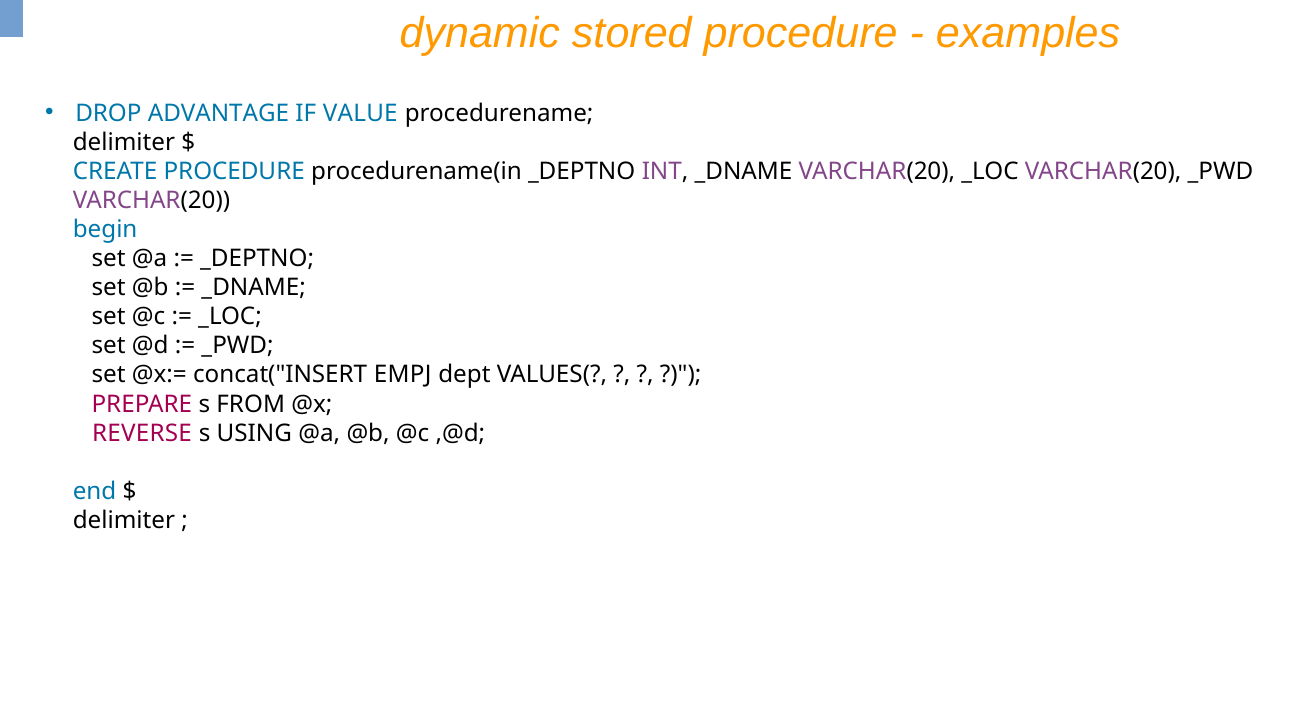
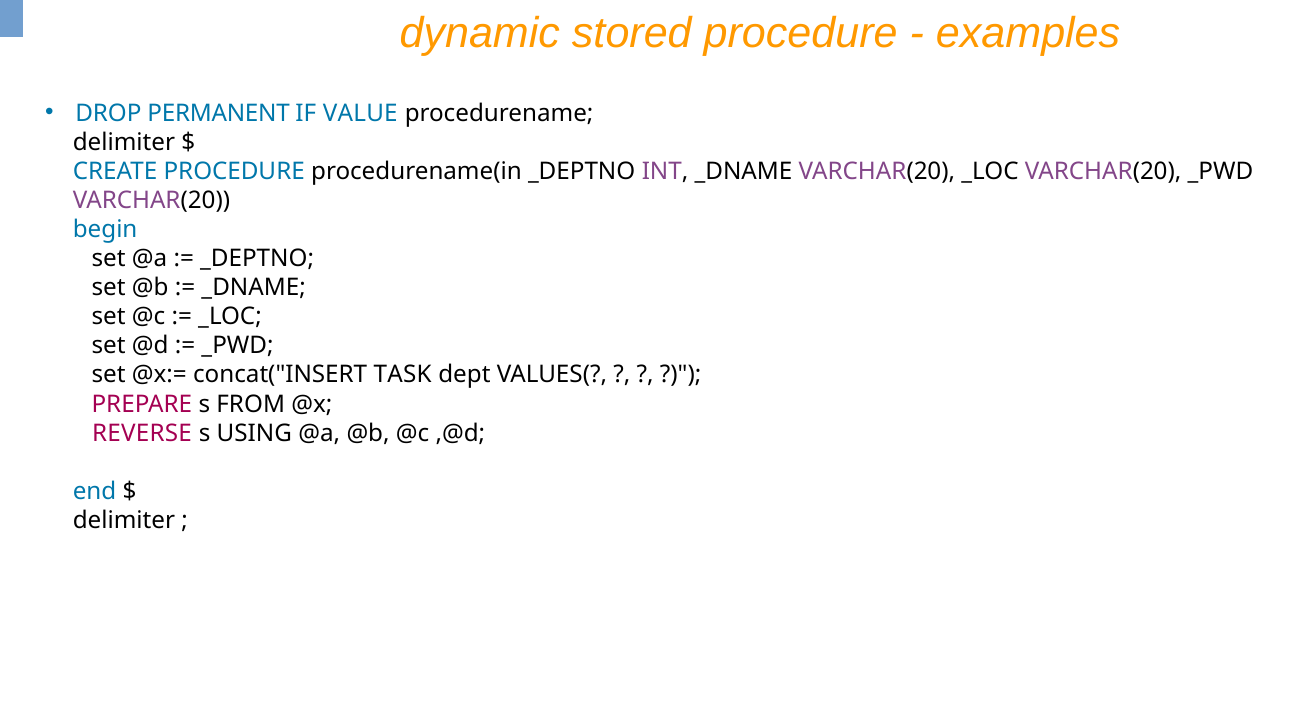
ADVANTAGE: ADVANTAGE -> PERMANENT
EMPJ: EMPJ -> TASK
